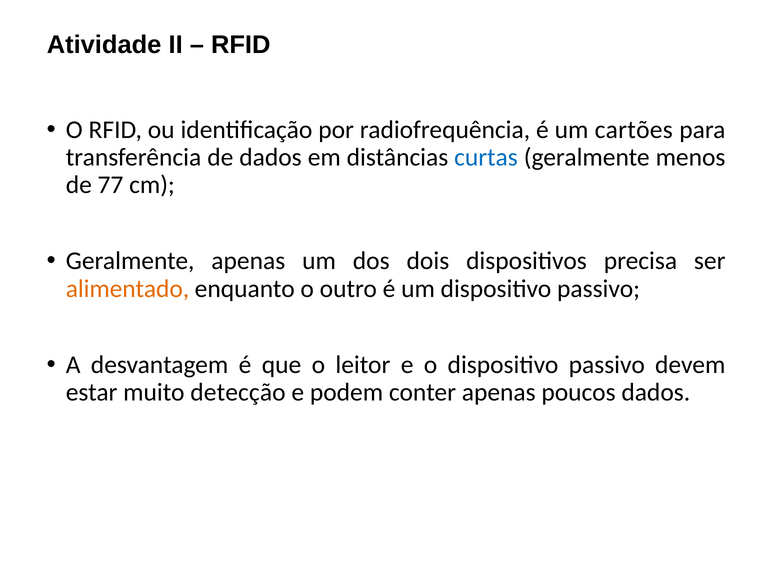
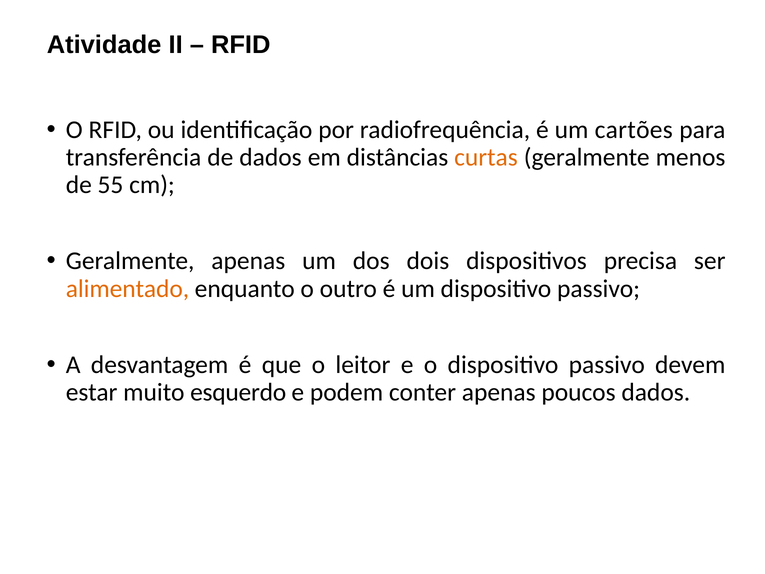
curtas colour: blue -> orange
77: 77 -> 55
detecção: detecção -> esquerdo
